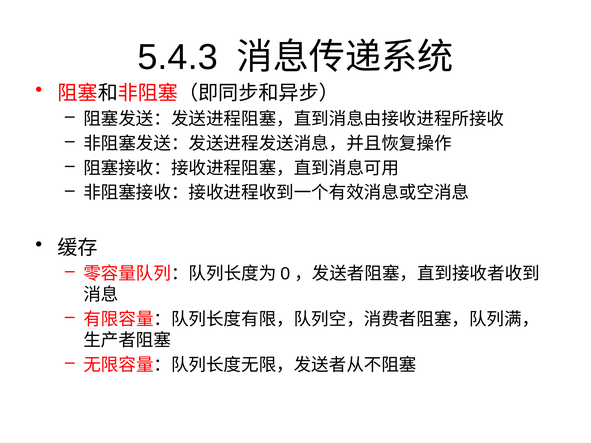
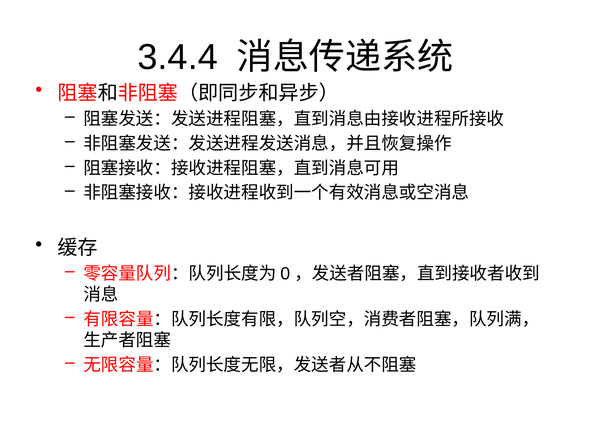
5.4.3: 5.4.3 -> 3.4.4
